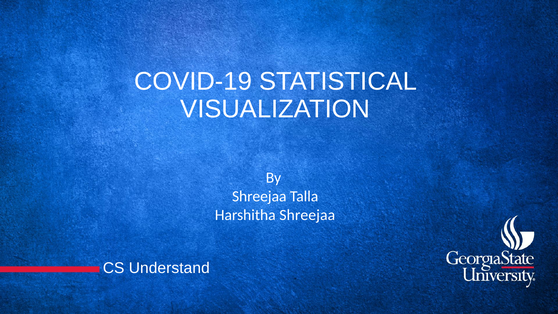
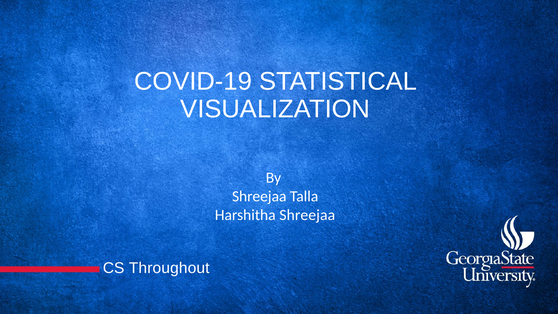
Understand: Understand -> Throughout
